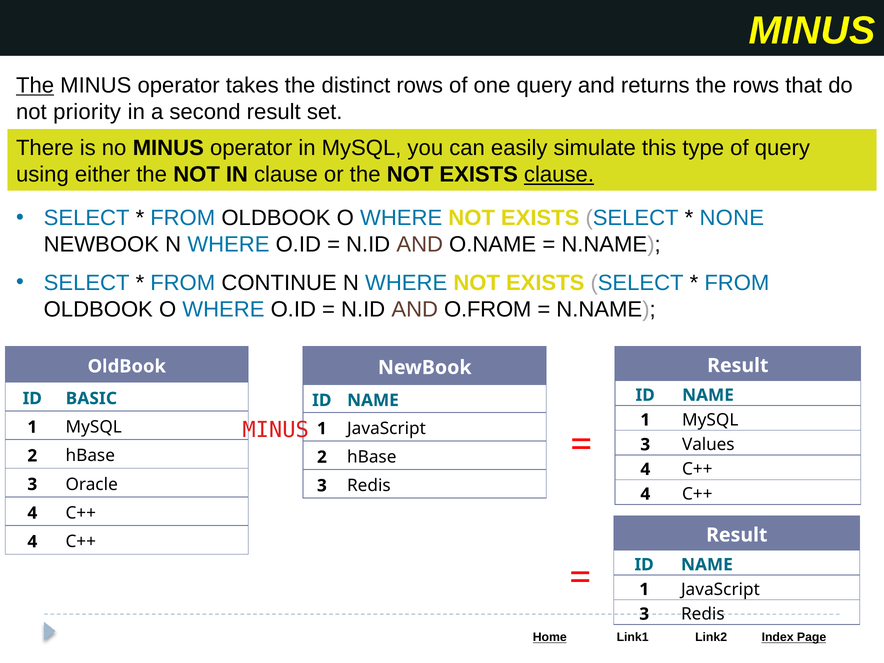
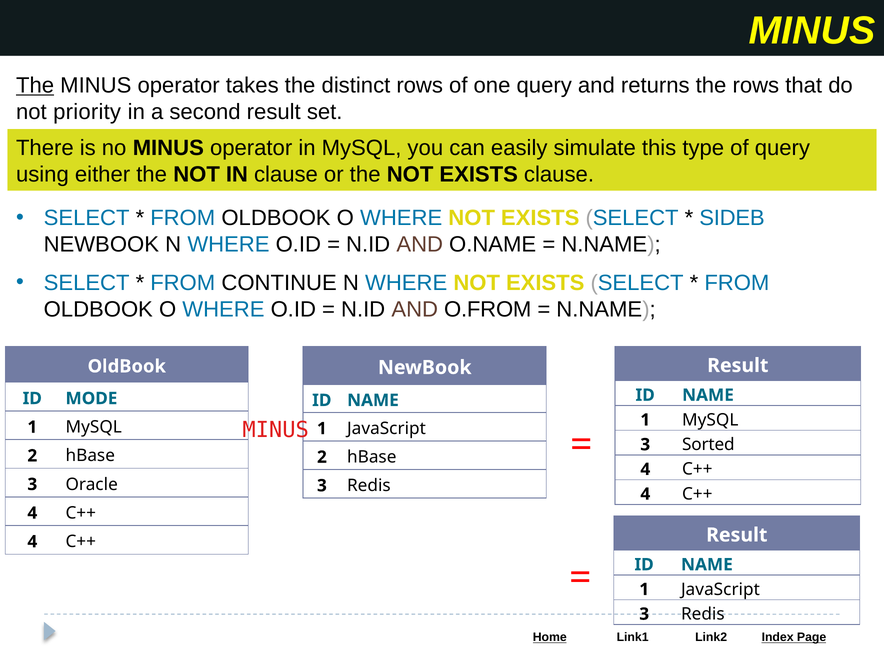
clause at (559, 175) underline: present -> none
NONE: NONE -> SIDEB
BASIC: BASIC -> MODE
Values: Values -> Sorted
